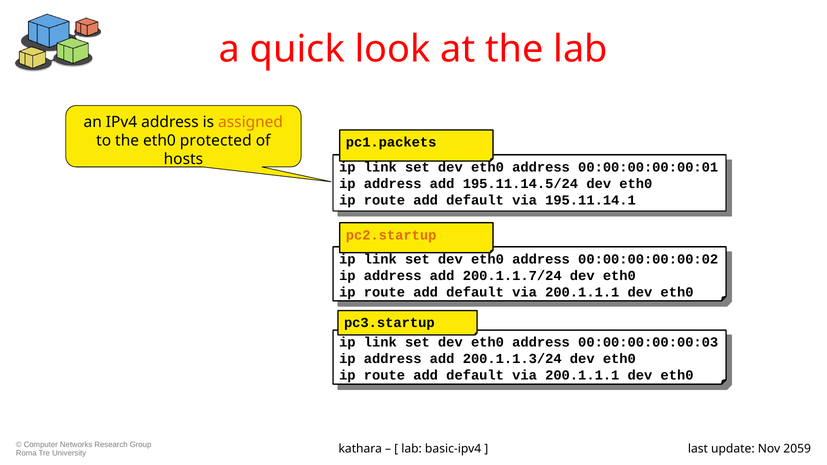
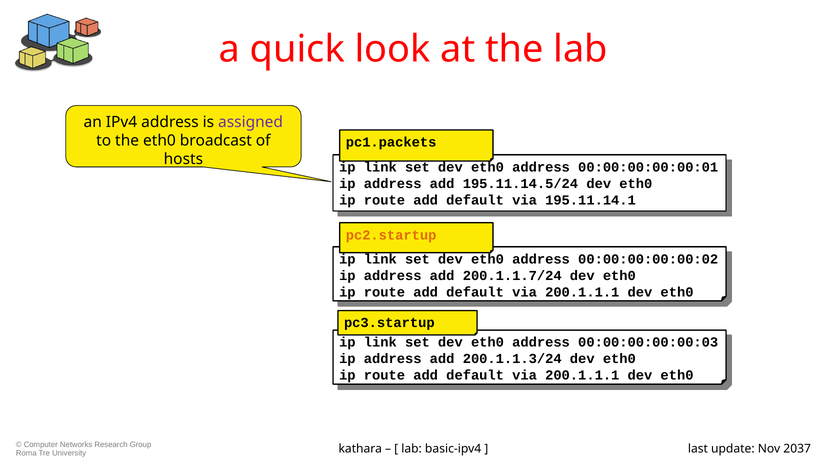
assigned colour: orange -> purple
protected: protected -> broadcast
2059: 2059 -> 2037
